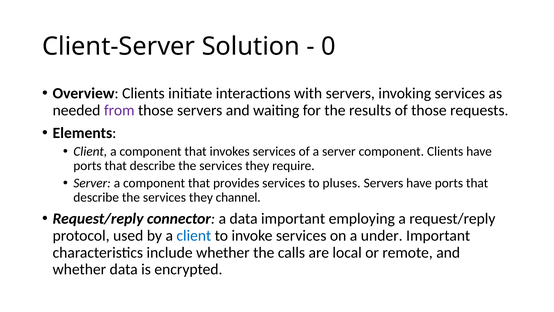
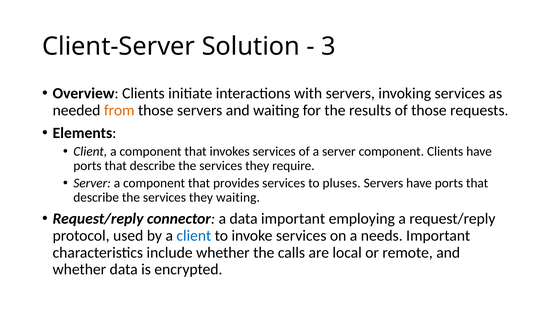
0: 0 -> 3
from colour: purple -> orange
they channel: channel -> waiting
under: under -> needs
